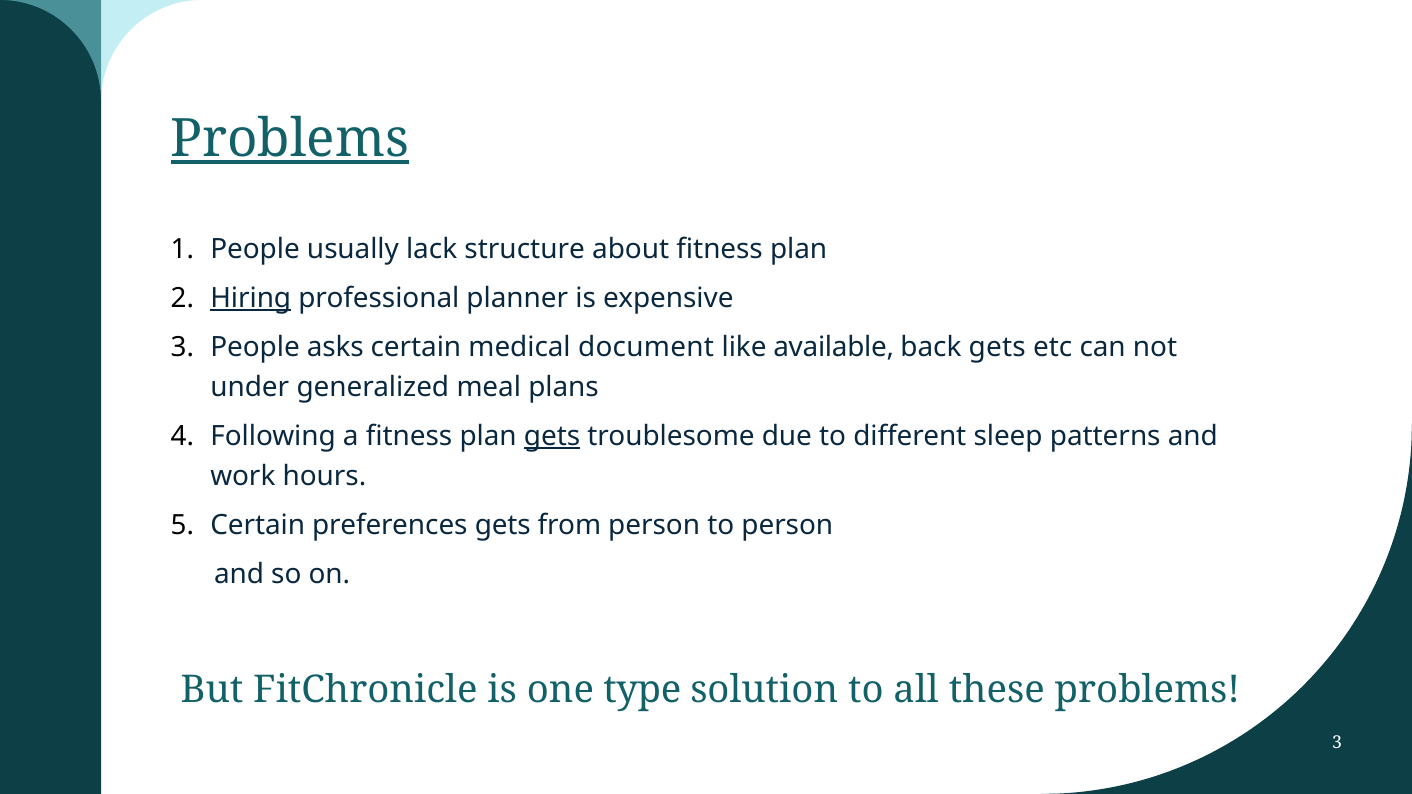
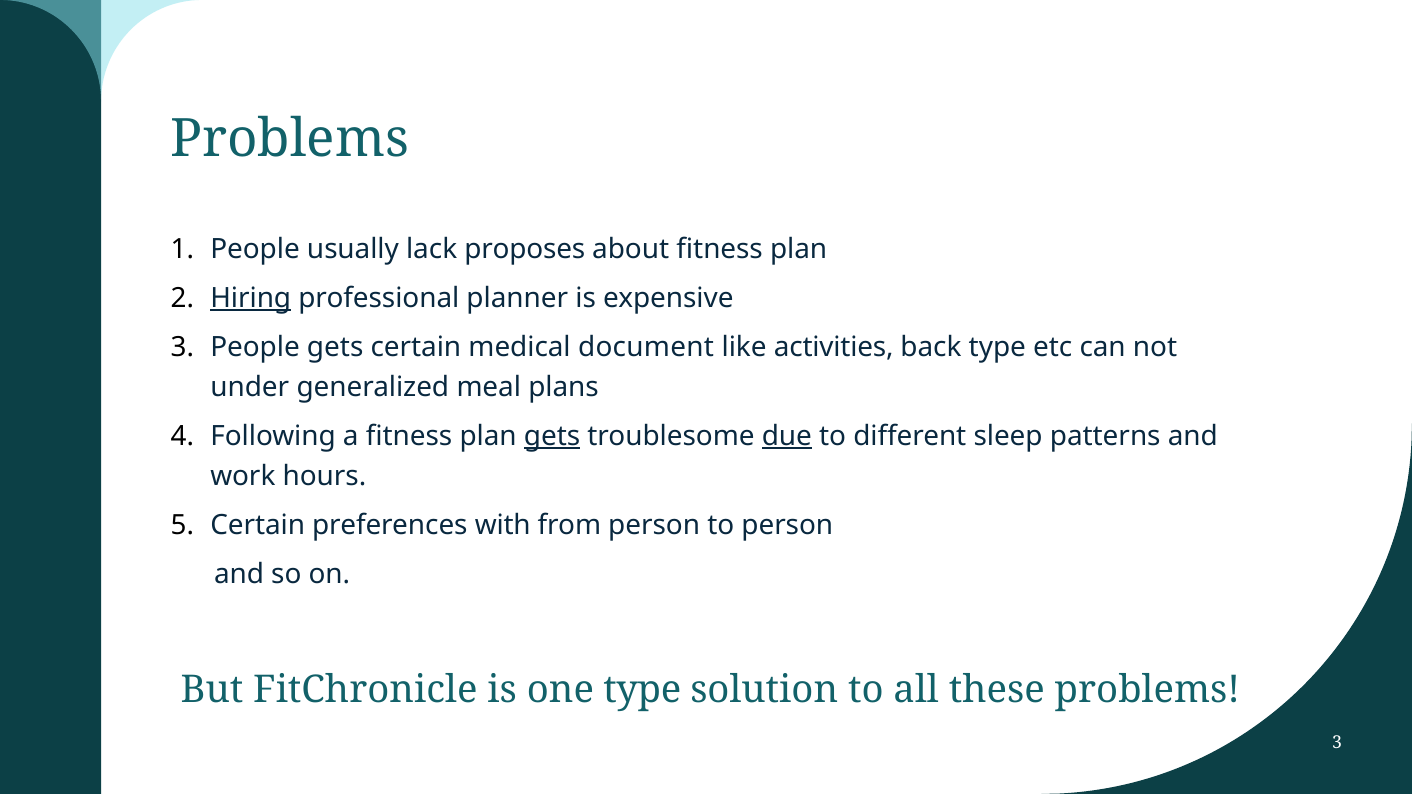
Problems at (290, 139) underline: present -> none
structure: structure -> proposes
People asks: asks -> gets
available: available -> activities
back gets: gets -> type
due underline: none -> present
preferences gets: gets -> with
